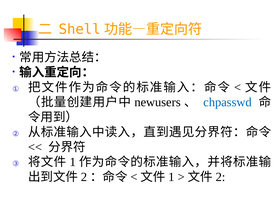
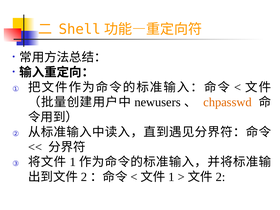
chpasswd colour: blue -> orange
